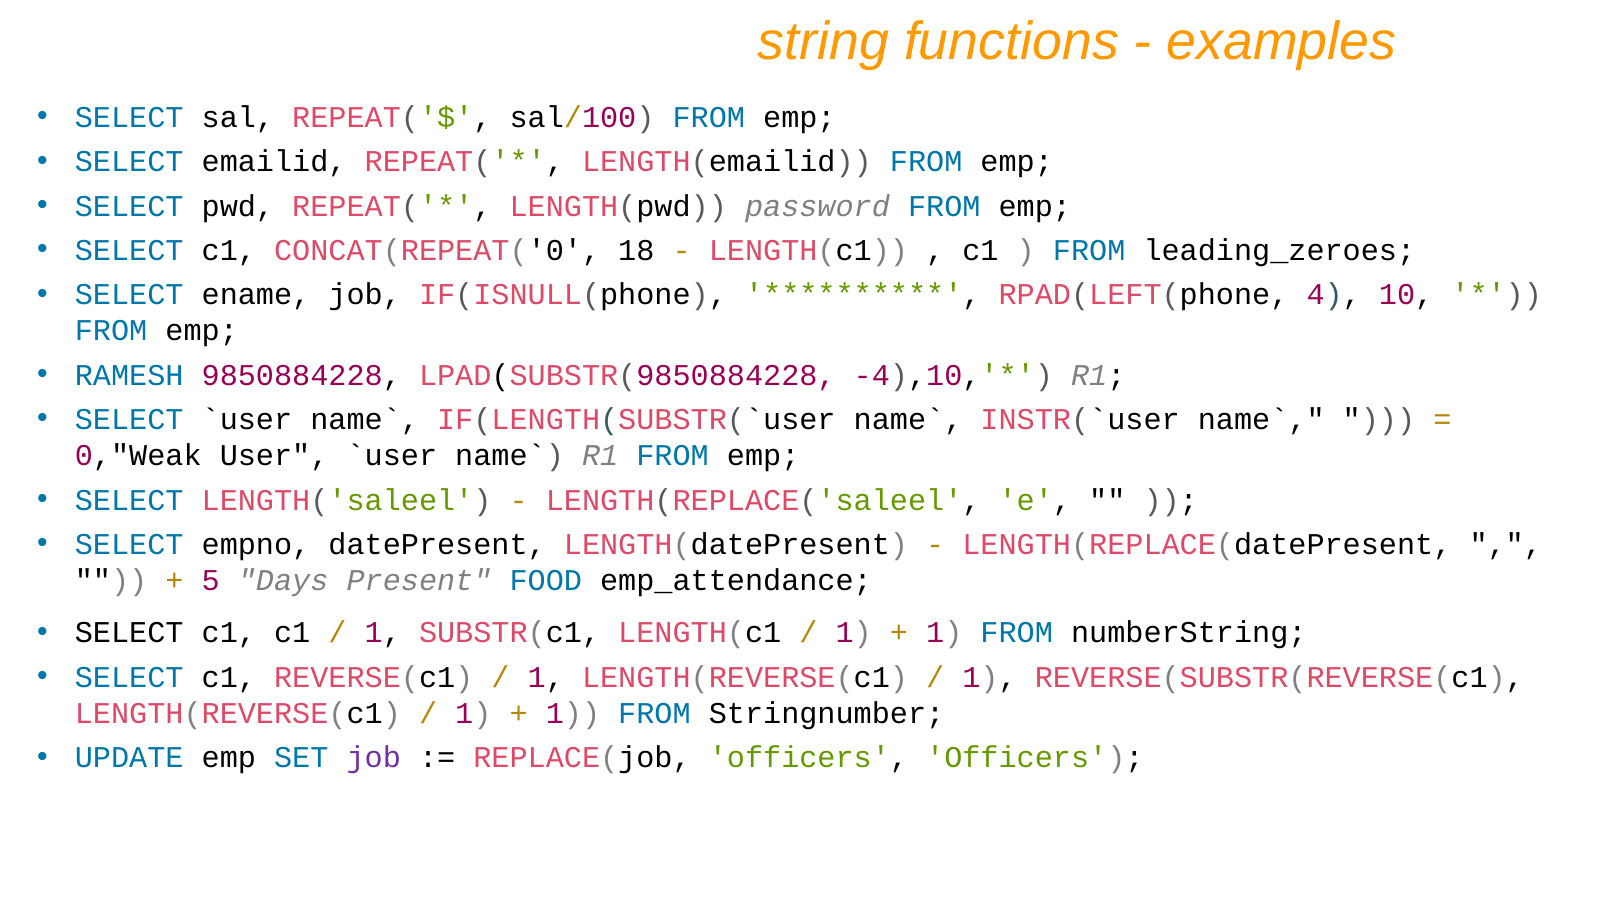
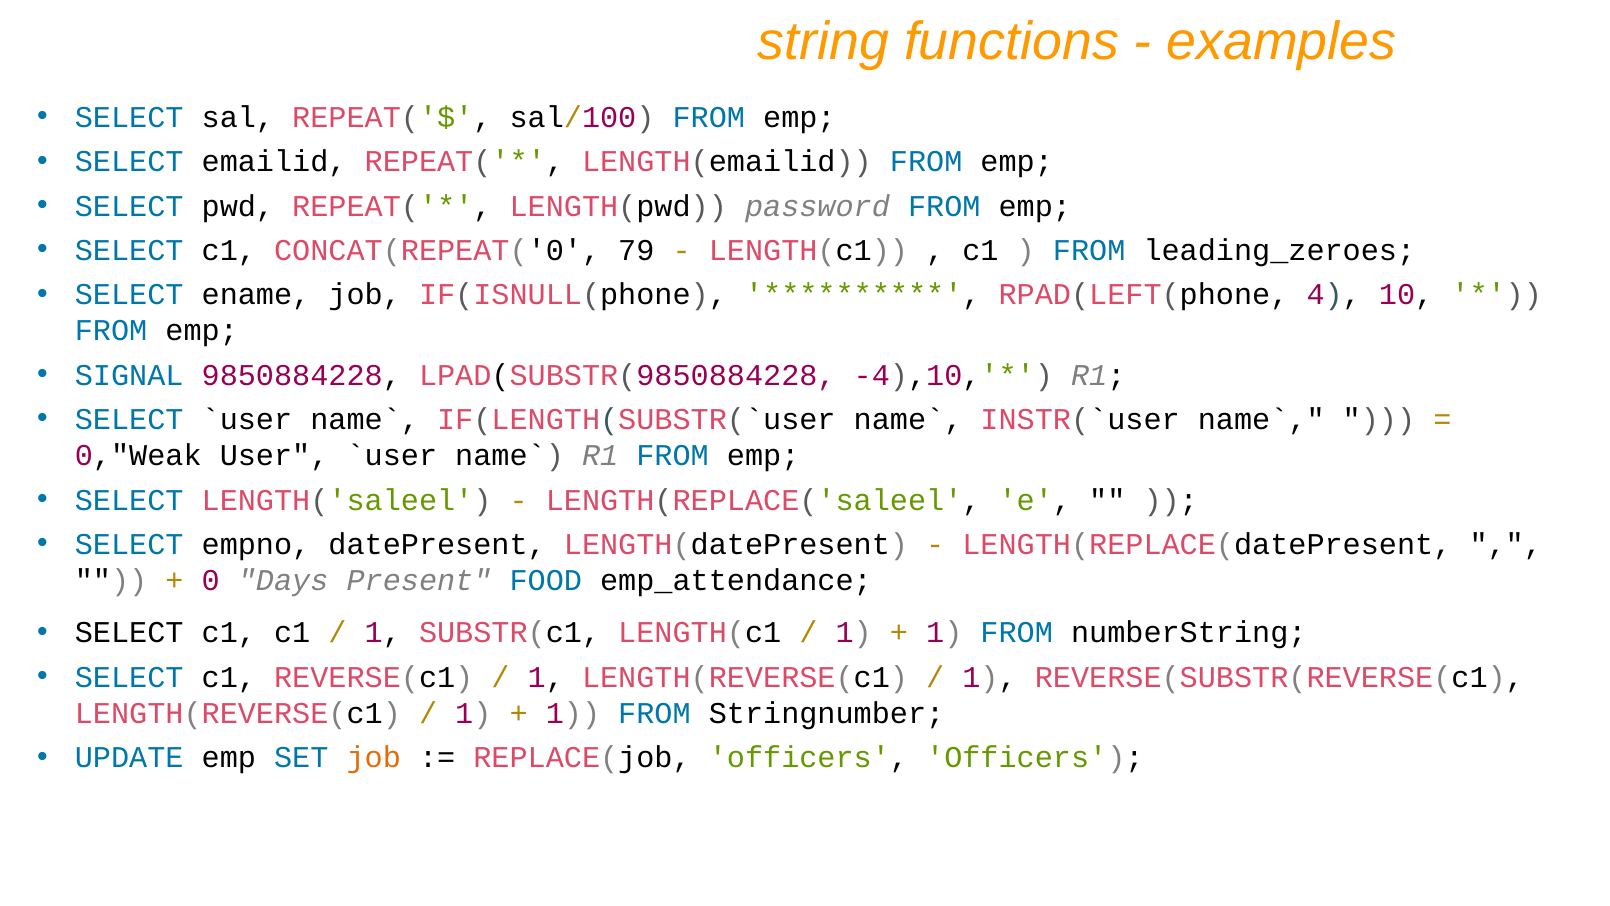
18: 18 -> 79
RAMESH: RAMESH -> SIGNAL
5: 5 -> 0
job at (374, 757) colour: purple -> orange
